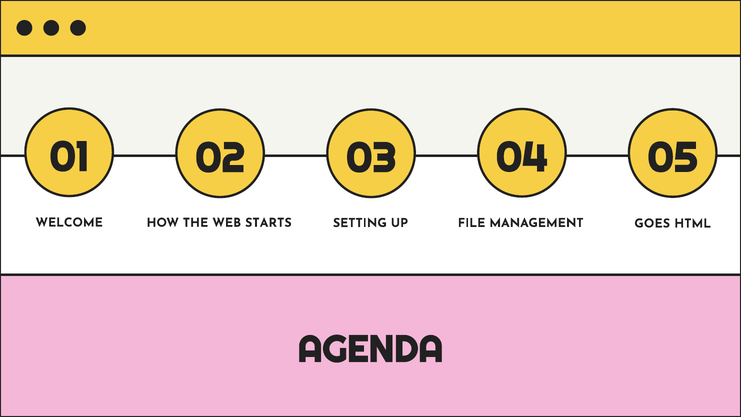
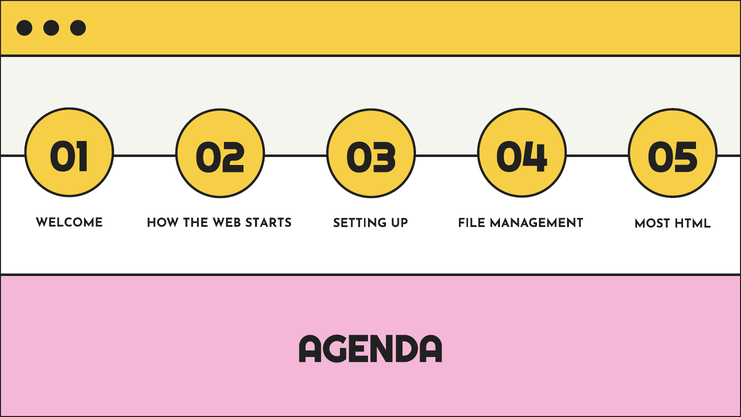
GOES: GOES -> MOST
